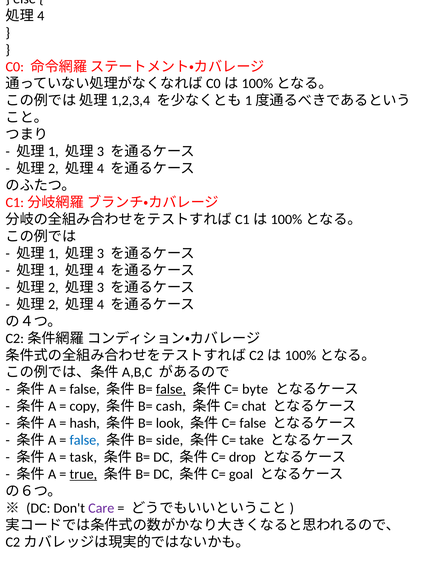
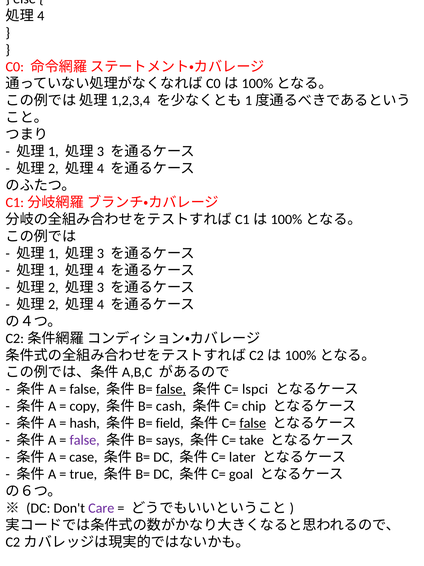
byte: byte -> lspci
chat: chat -> chip
look: look -> field
false at (253, 423) underline: none -> present
false at (85, 440) colour: blue -> purple
side: side -> says
task: task -> case
drop: drop -> later
true underline: present -> none
